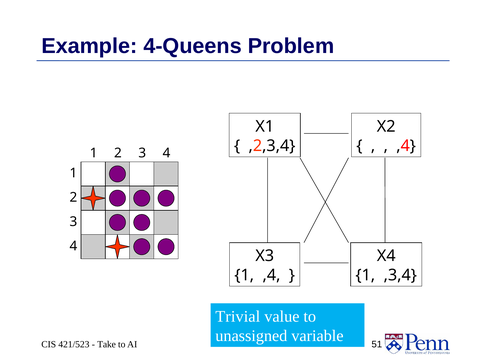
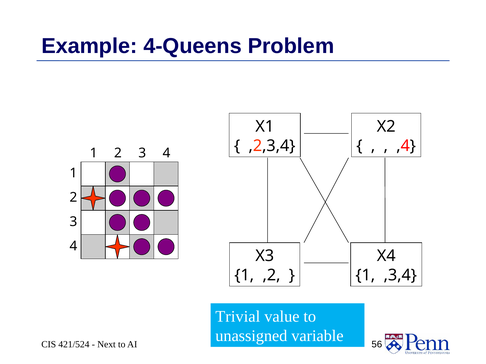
1 ,4: ,4 -> ,2
421/523: 421/523 -> 421/524
Take: Take -> Next
51: 51 -> 56
